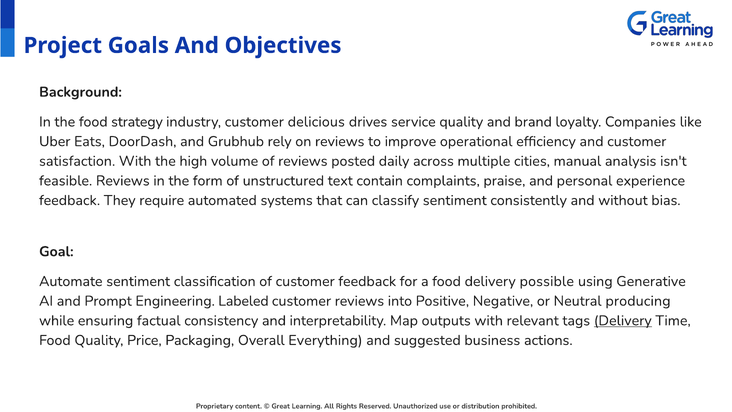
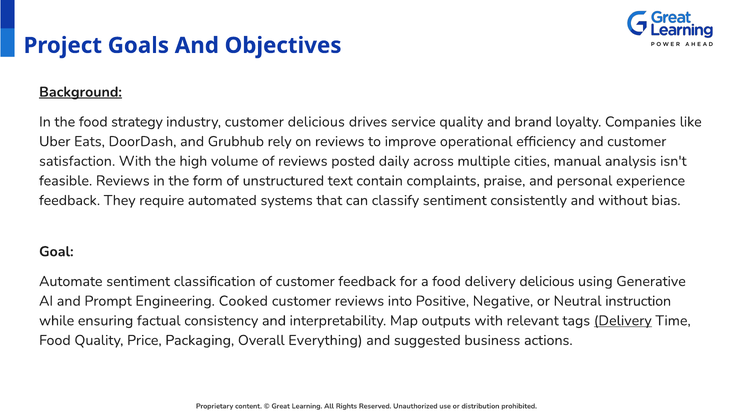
Background underline: none -> present
delivery possible: possible -> delicious
Labeled: Labeled -> Cooked
producing: producing -> instruction
